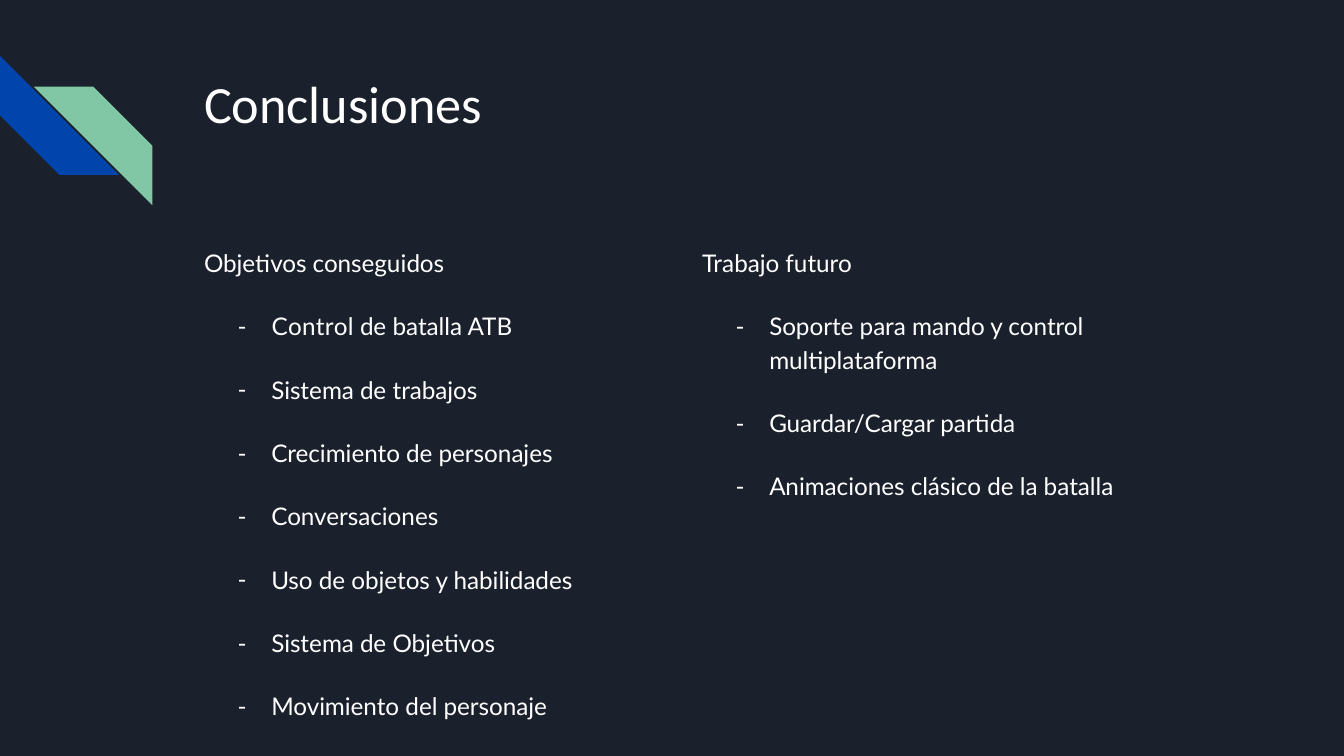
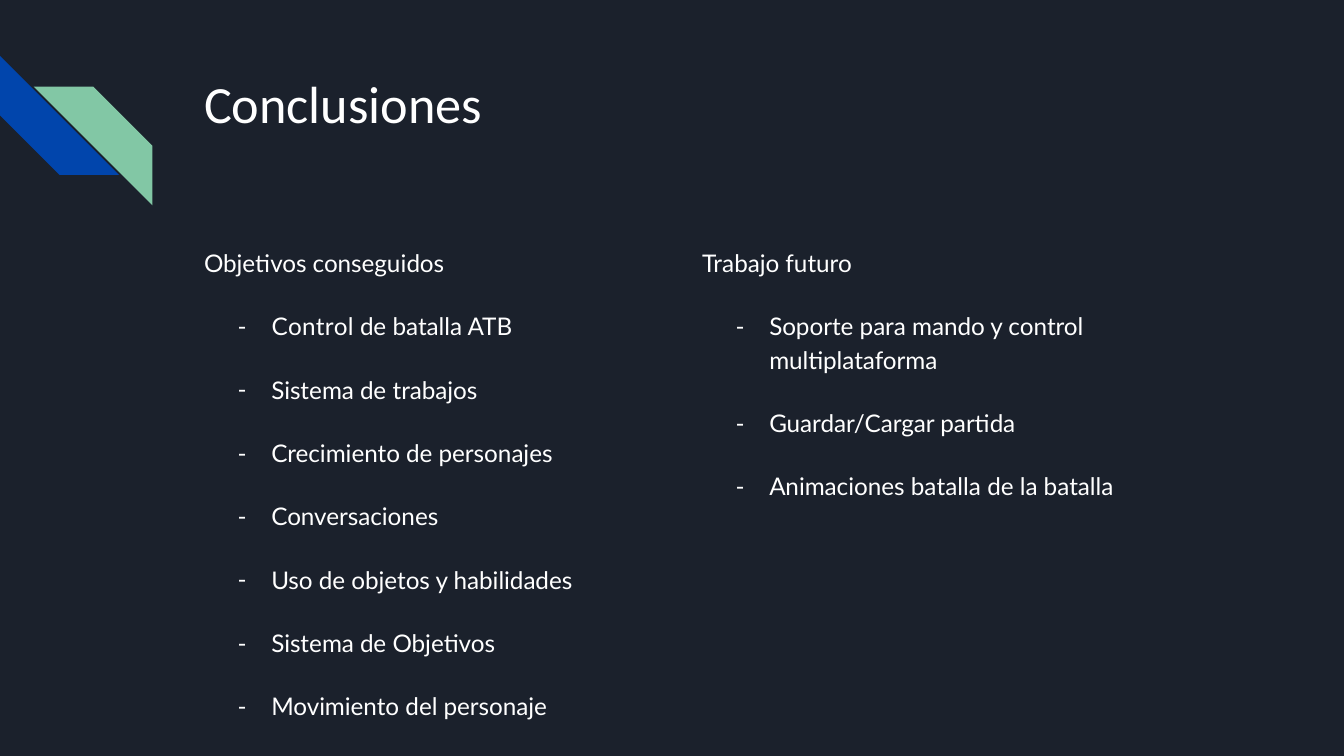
Animaciones clásico: clásico -> batalla
